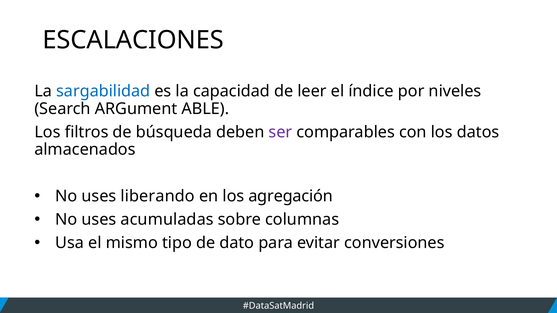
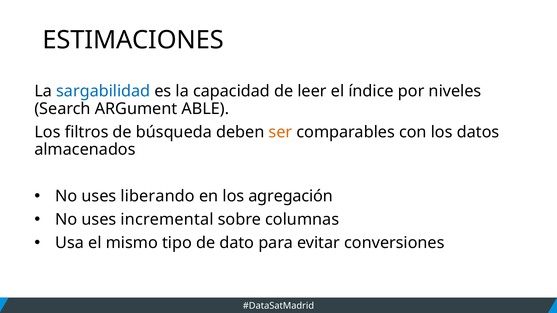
ESCALACIONES: ESCALACIONES -> ESTIMACIONES
ser colour: purple -> orange
acumuladas: acumuladas -> incremental
